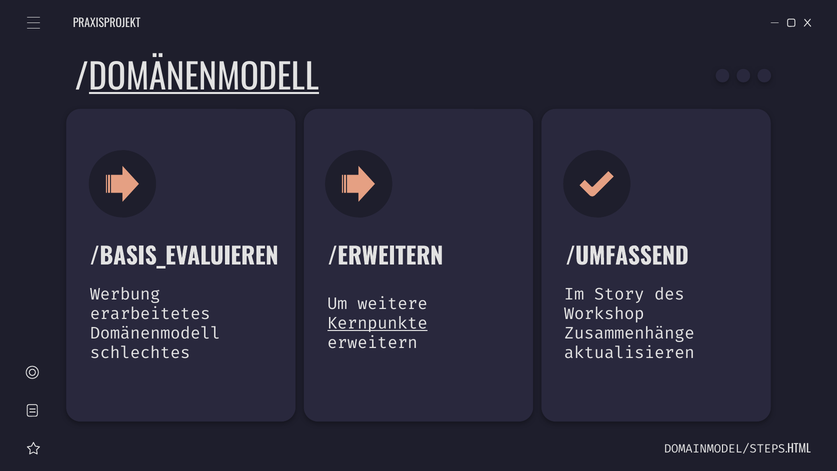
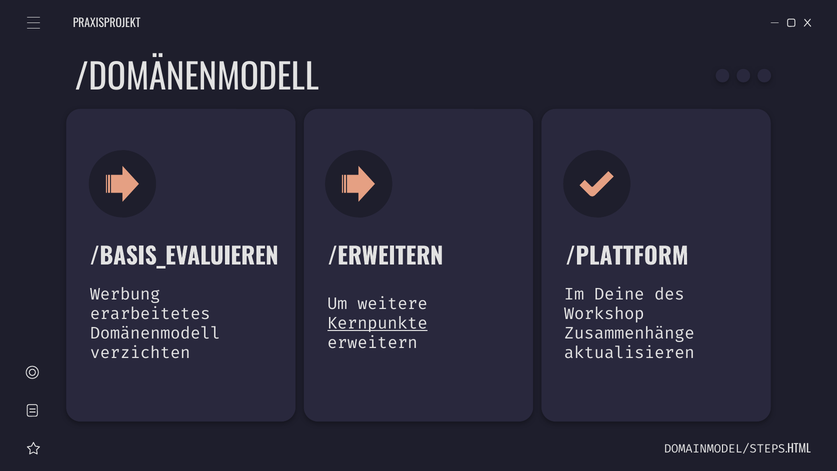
DOMÄNENMODELL at (204, 78) underline: present -> none
/UMFASSEND: /UMFASSEND -> /PLATTFORM
Story: Story -> Deine
schlechtes: schlechtes -> verzichten
